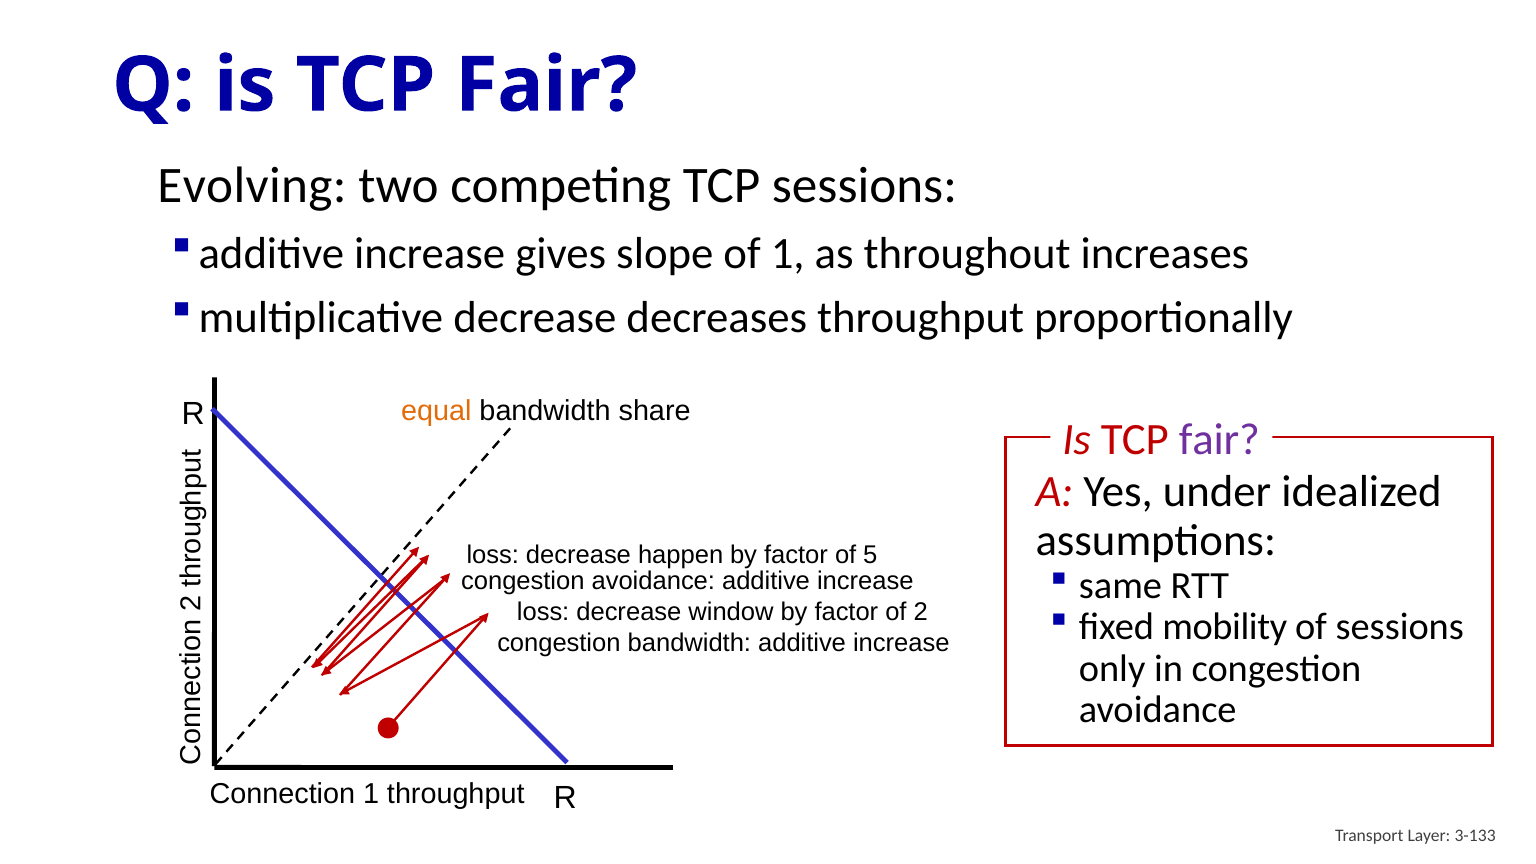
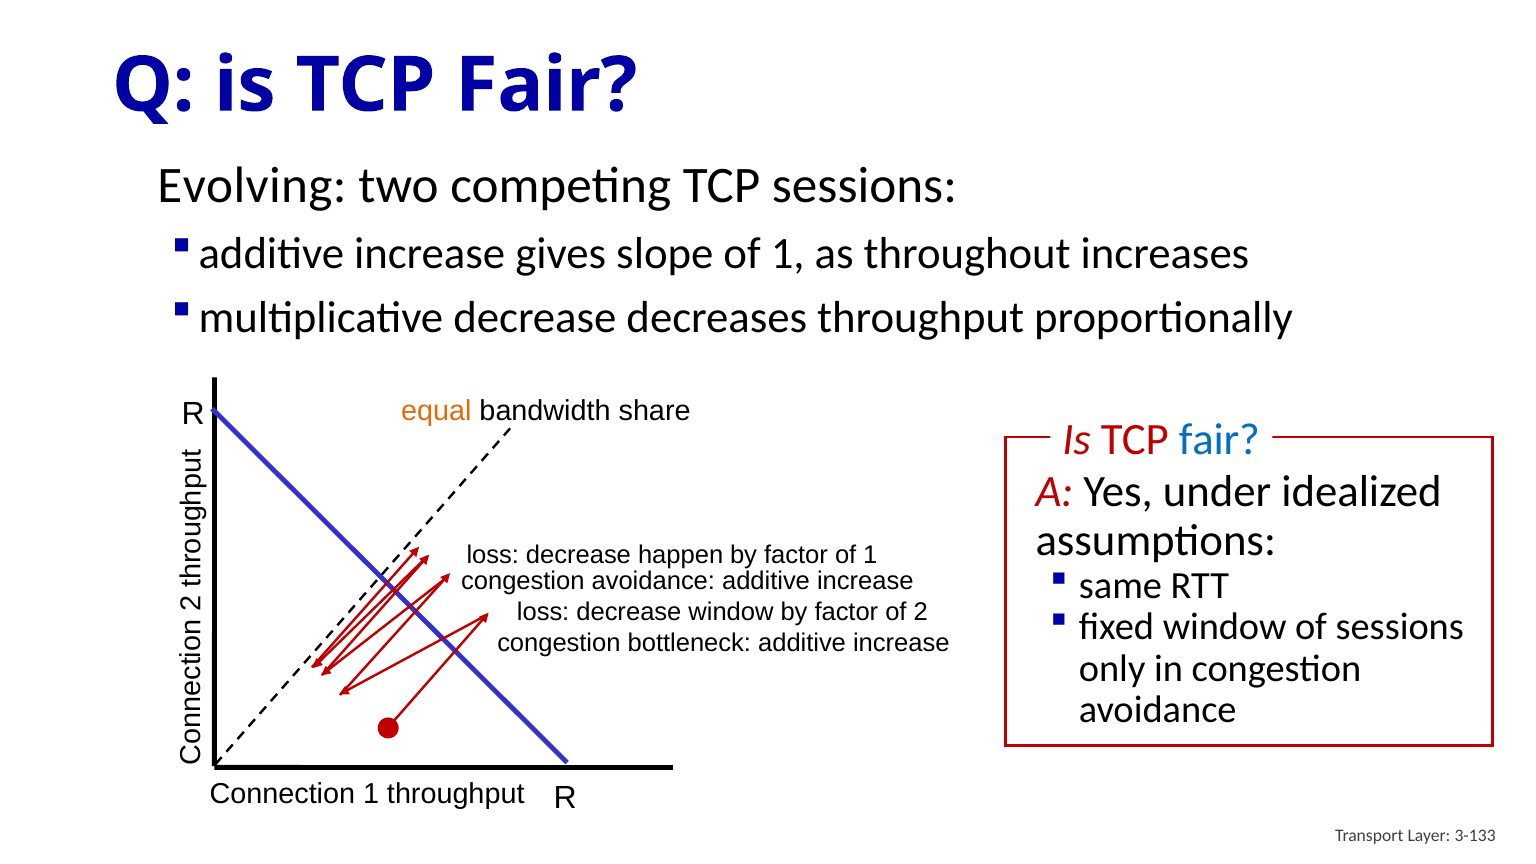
fair at (1219, 439) colour: purple -> blue
factor of 5: 5 -> 1
fixed mobility: mobility -> window
congestion bandwidth: bandwidth -> bottleneck
